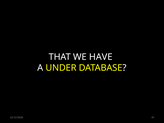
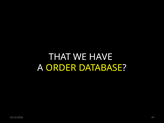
UNDER: UNDER -> ORDER
